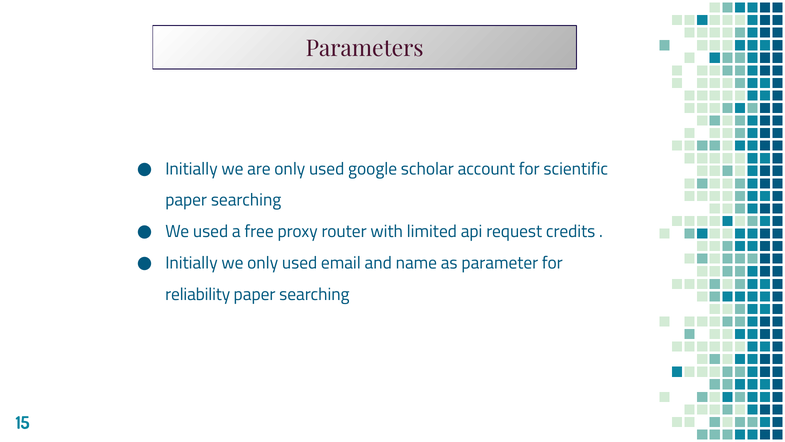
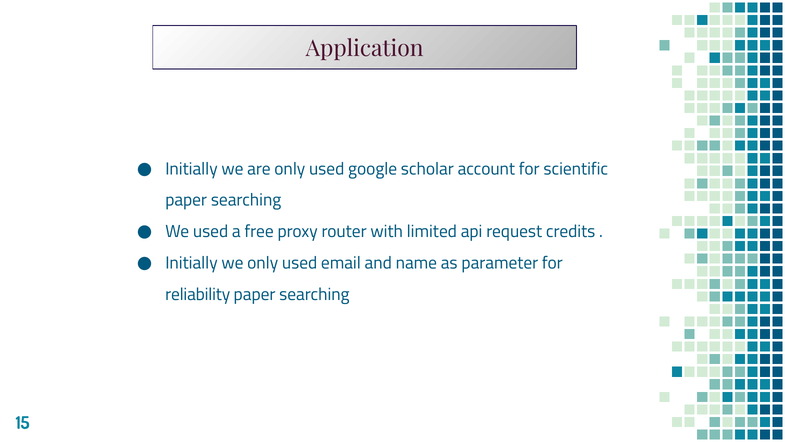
Parameters: Parameters -> Application
